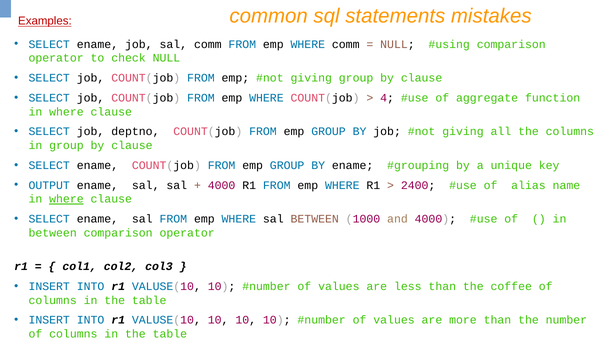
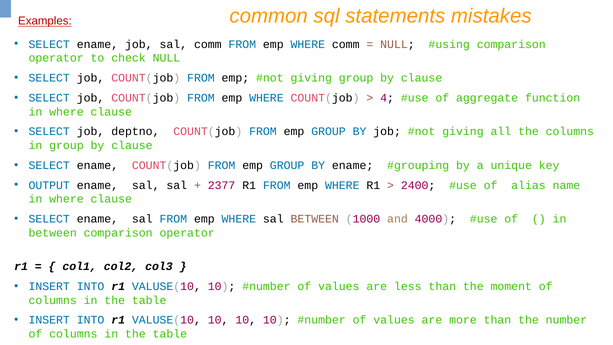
4000 at (222, 185): 4000 -> 2377
where at (66, 199) underline: present -> none
coffee: coffee -> moment
